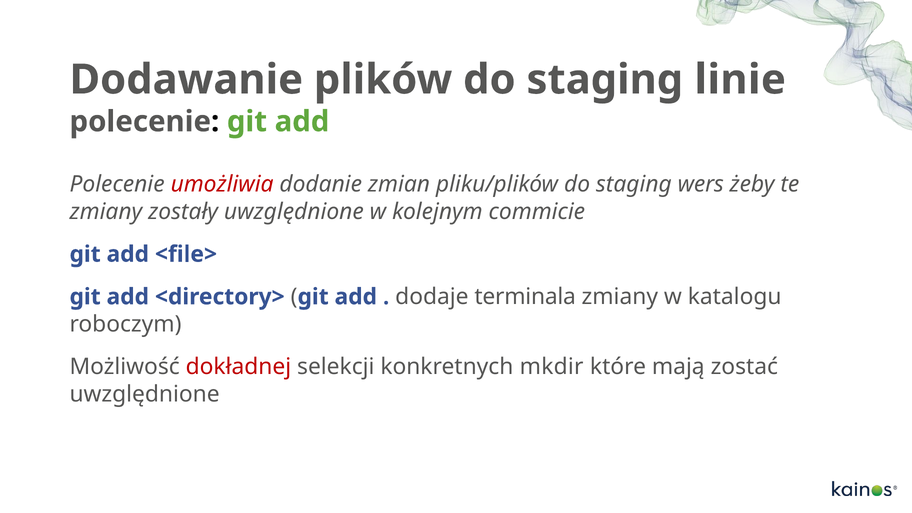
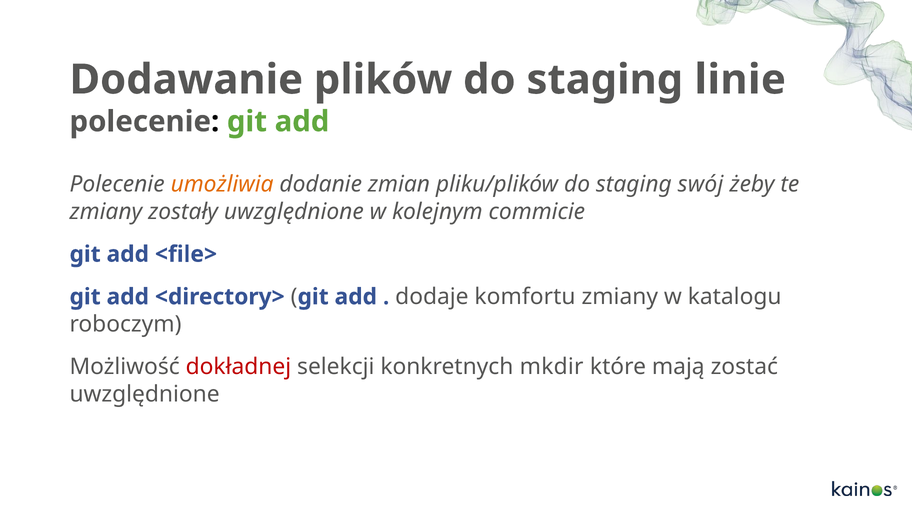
umożliwia colour: red -> orange
wers: wers -> swój
terminala: terminala -> komfortu
